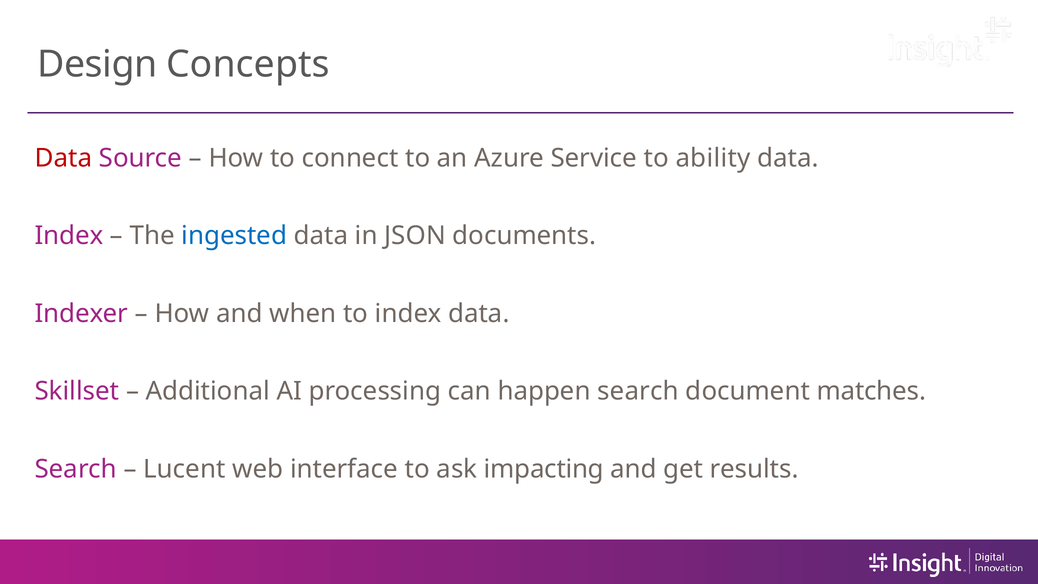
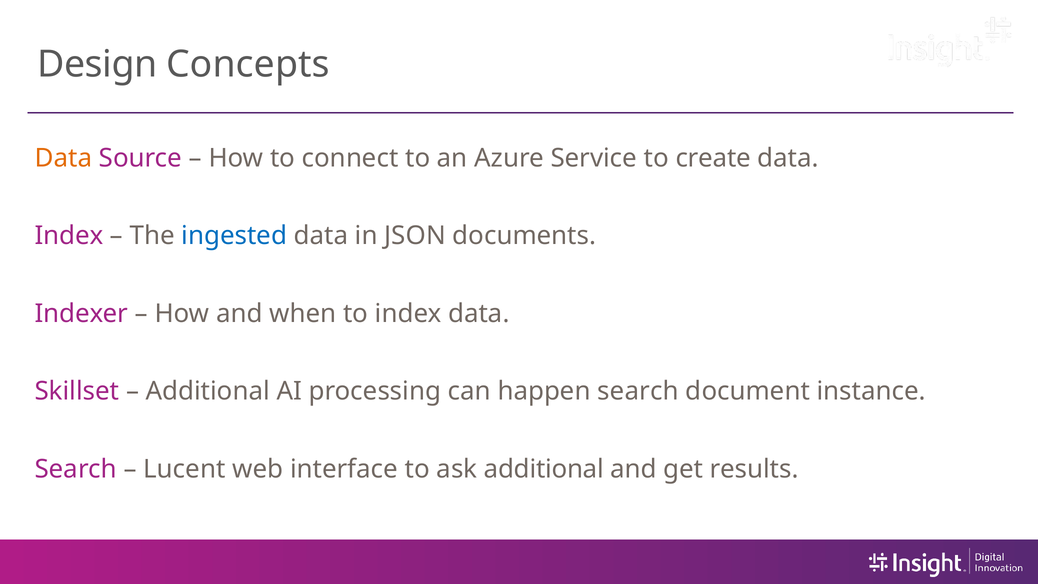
Data at (63, 158) colour: red -> orange
ability: ability -> create
matches: matches -> instance
ask impacting: impacting -> additional
